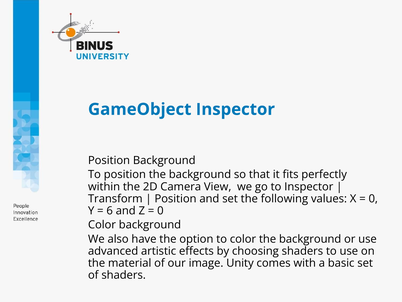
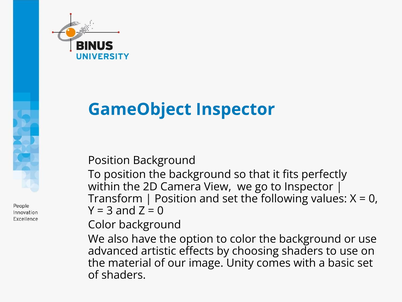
6: 6 -> 3
